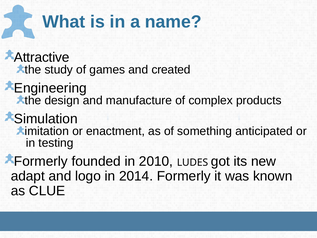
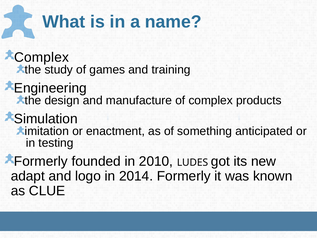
Attractive at (42, 57): Attractive -> Complex
created: created -> training
